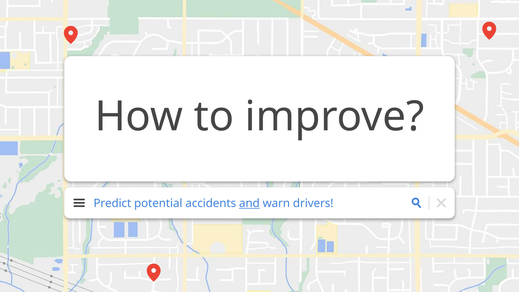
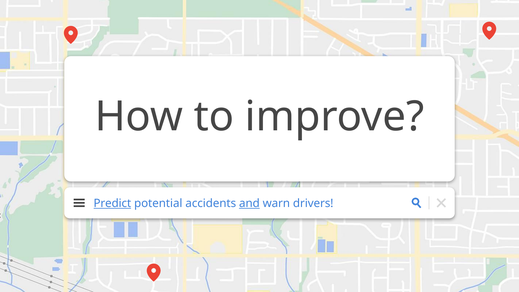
Predict underline: none -> present
